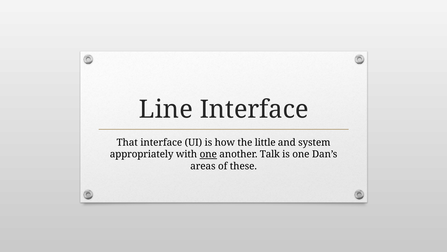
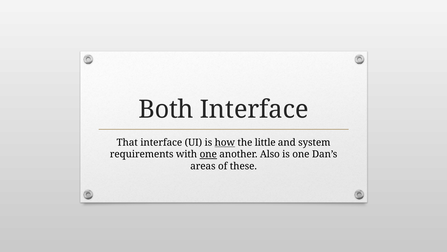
Line: Line -> Both
how underline: none -> present
appropriately: appropriately -> requirements
Talk: Talk -> Also
